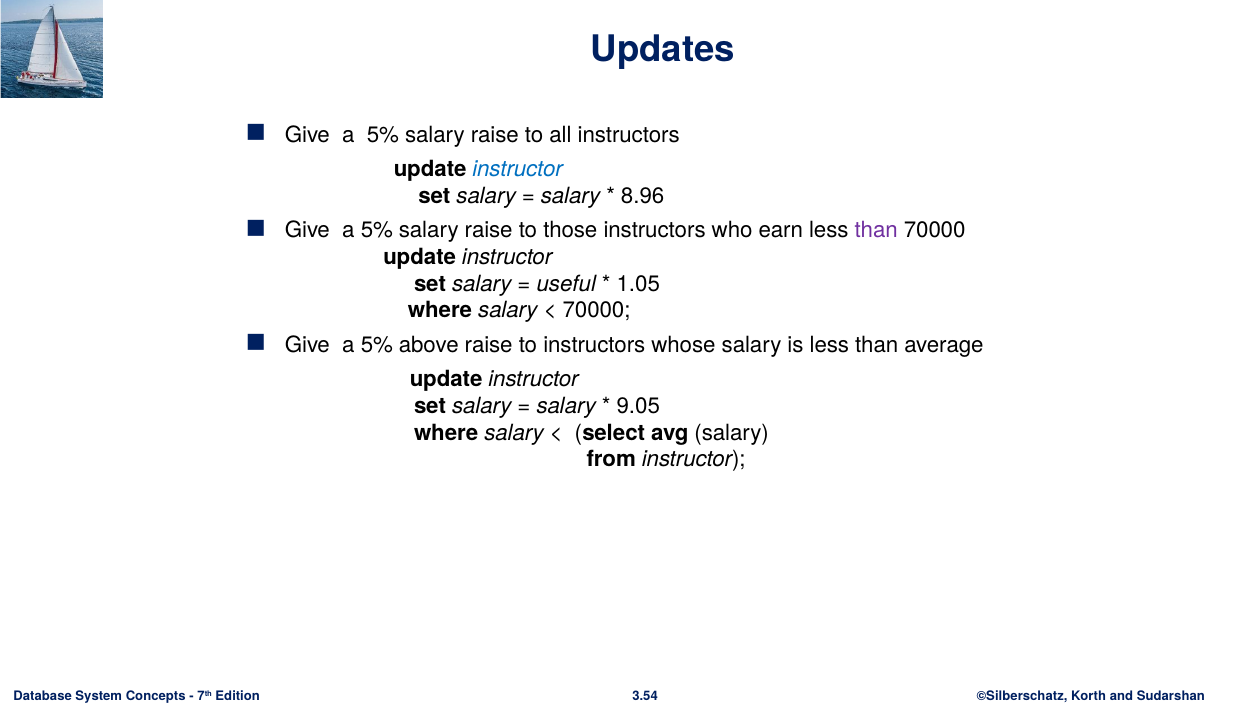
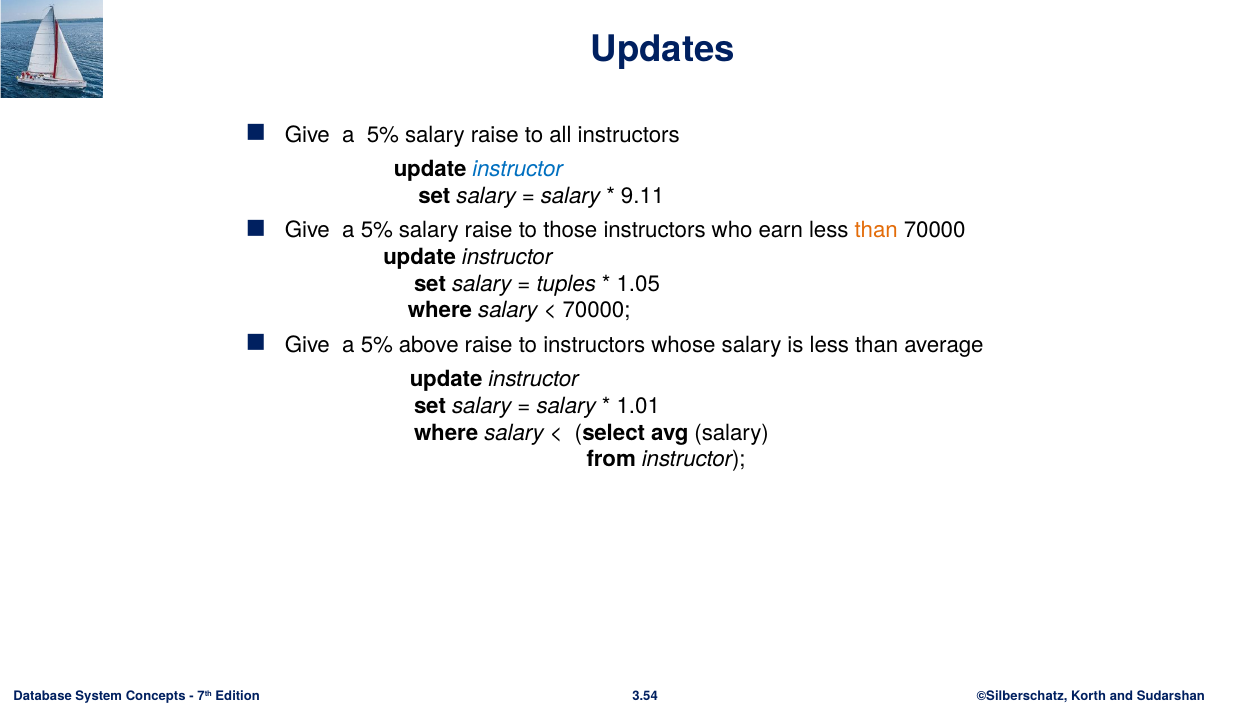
8.96: 8.96 -> 9.11
than at (876, 230) colour: purple -> orange
useful: useful -> tuples
9.05: 9.05 -> 1.01
